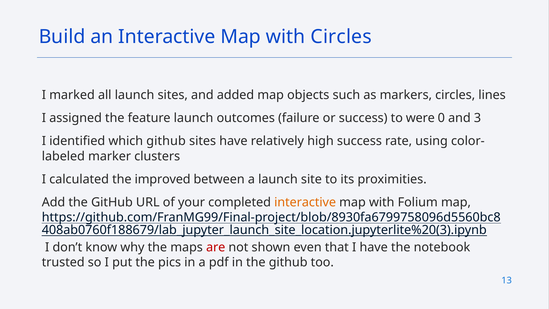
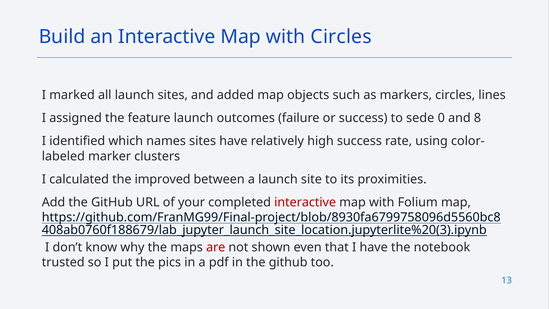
were: were -> sede
3: 3 -> 8
which github: github -> names
interactive at (305, 202) colour: orange -> red
